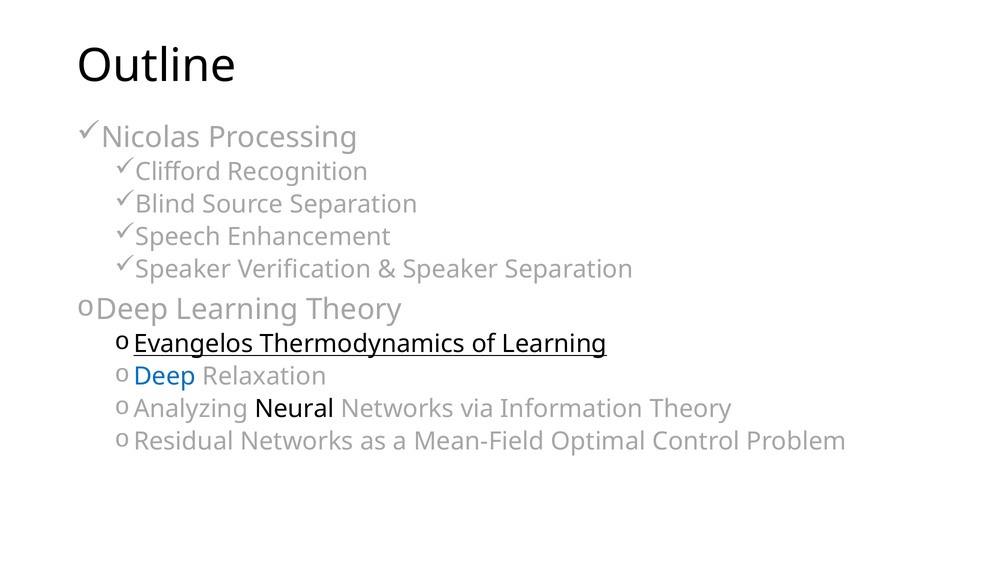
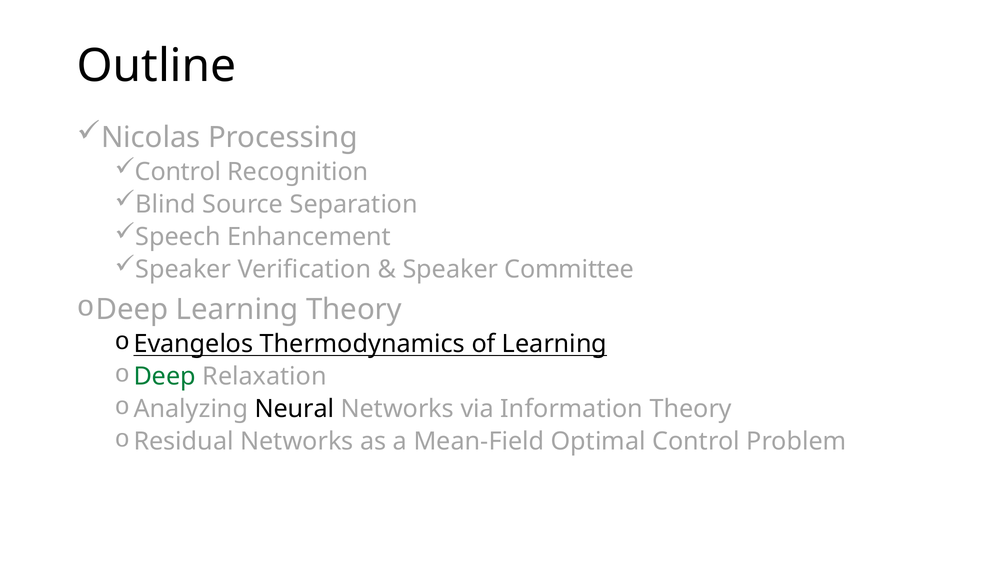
Clifford at (178, 172): Clifford -> Control
Speaker Separation: Separation -> Committee
Deep at (165, 377) colour: blue -> green
